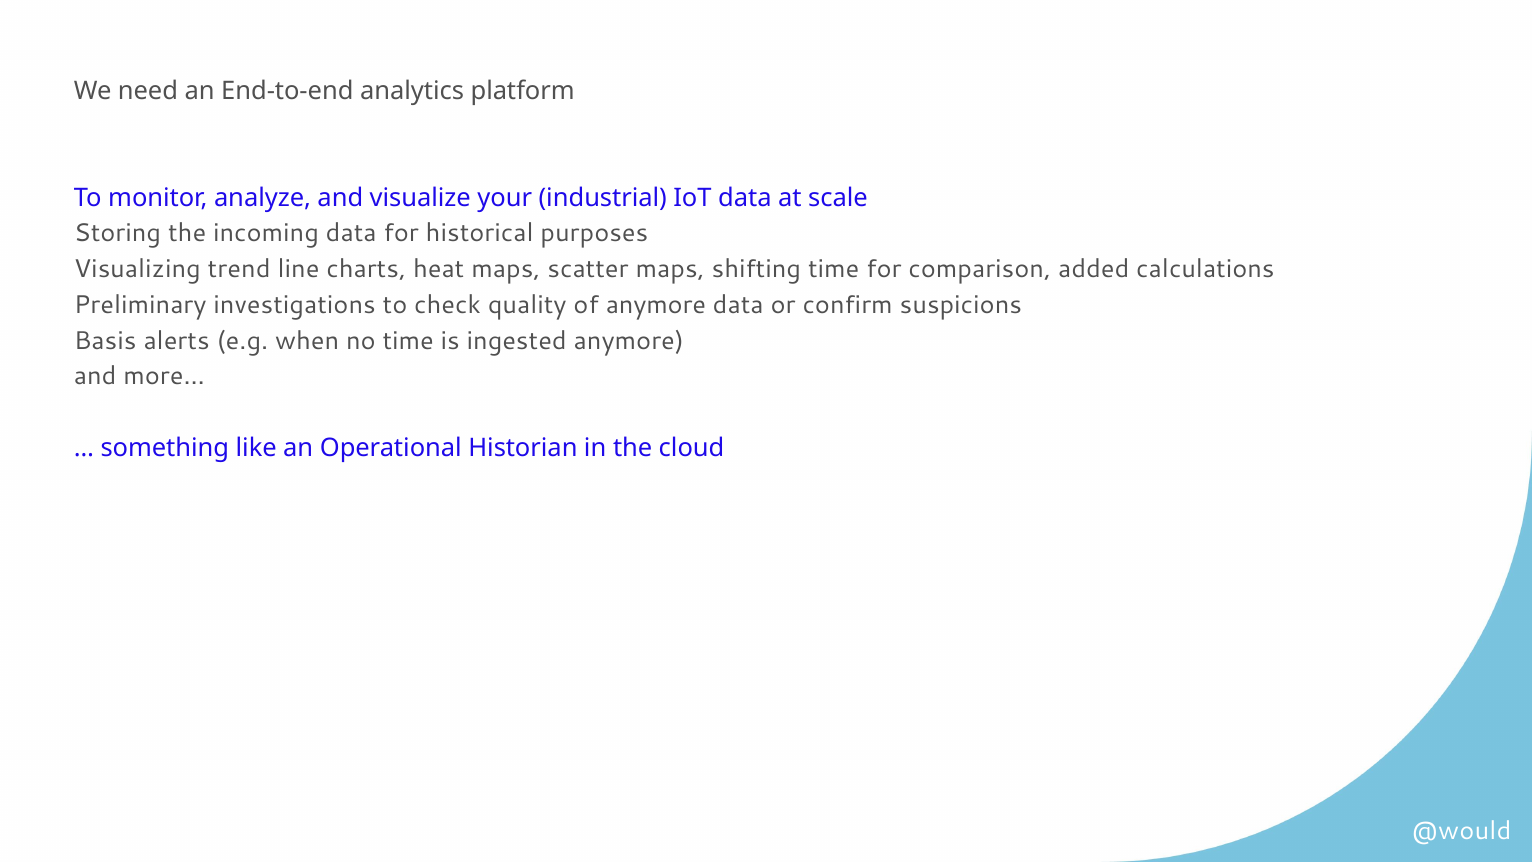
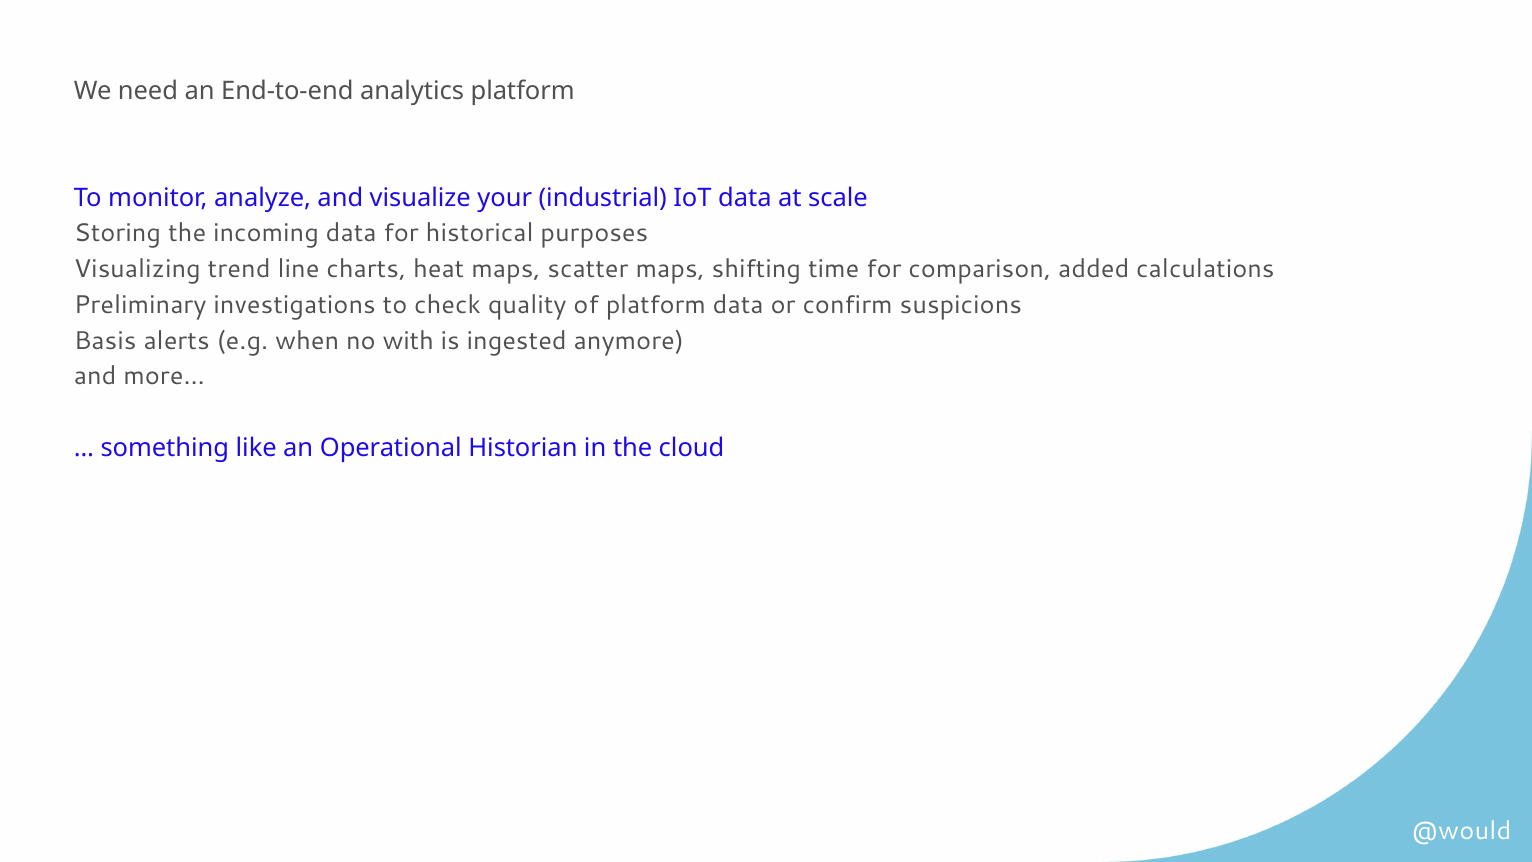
of anymore: anymore -> platform
no time: time -> with
